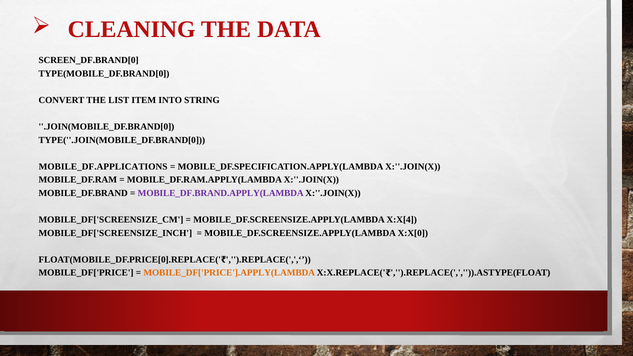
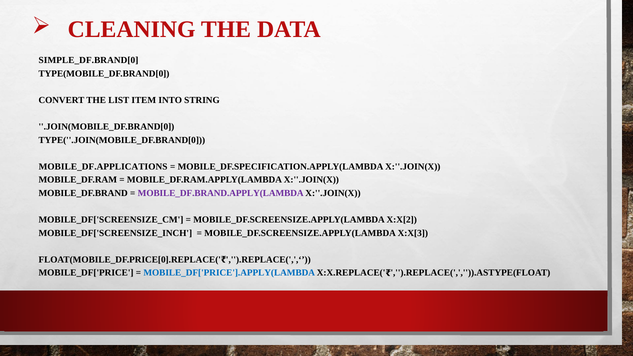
SCREEN_DF.BRAND[0: SCREEN_DF.BRAND[0 -> SIMPLE_DF.BRAND[0
X:X[4: X:X[4 -> X:X[2
X:X[0: X:X[0 -> X:X[3
MOBILE_DF['PRICE'].APPLY(LAMBDA colour: orange -> blue
